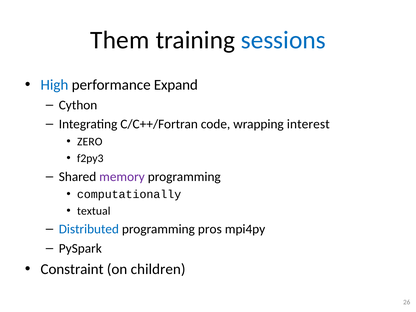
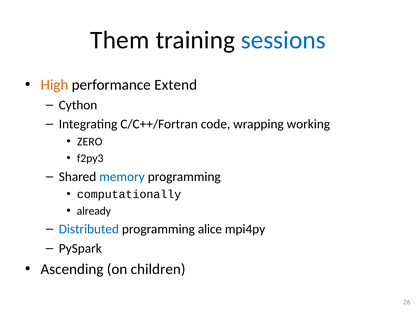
High colour: blue -> orange
Expand: Expand -> Extend
interest: interest -> working
memory colour: purple -> blue
textual: textual -> already
pros: pros -> alice
Constraint: Constraint -> Ascending
